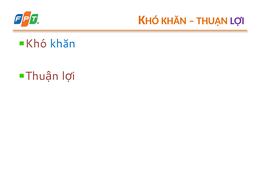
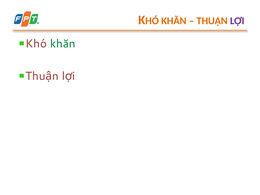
khăn at (63, 44) colour: blue -> green
